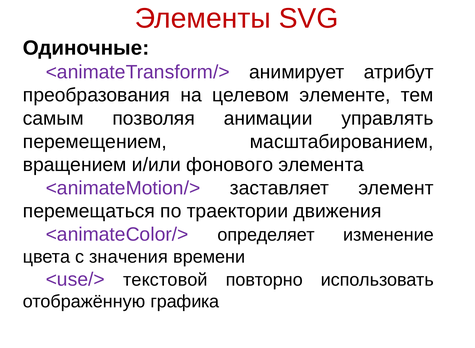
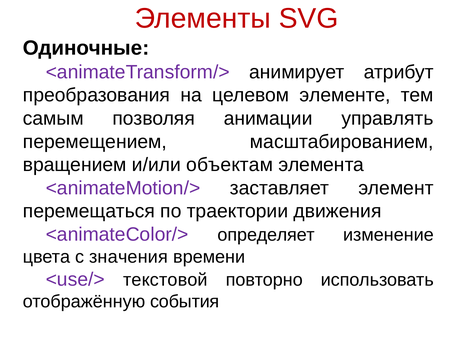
фонового: фонового -> объектам
графика: графика -> события
